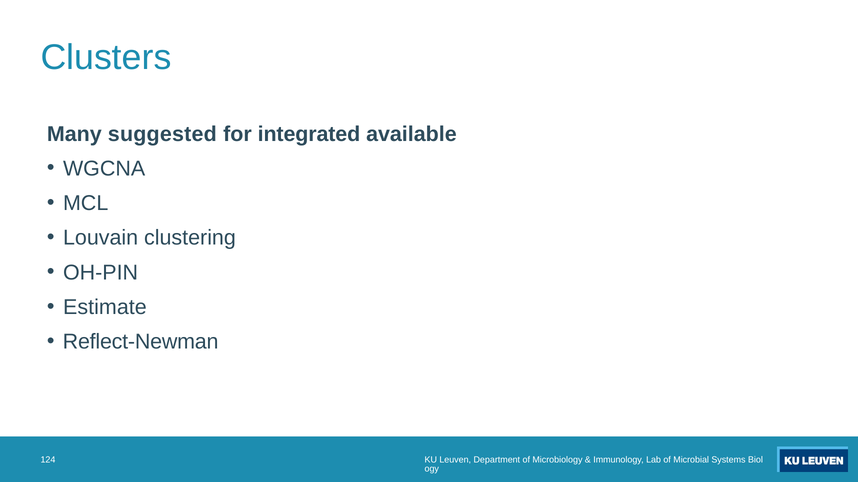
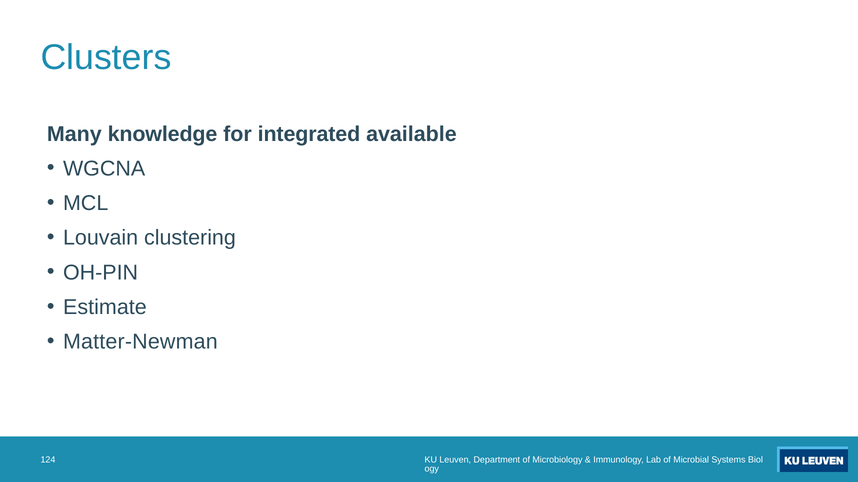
suggested: suggested -> knowledge
Reflect-Newman: Reflect-Newman -> Matter-Newman
